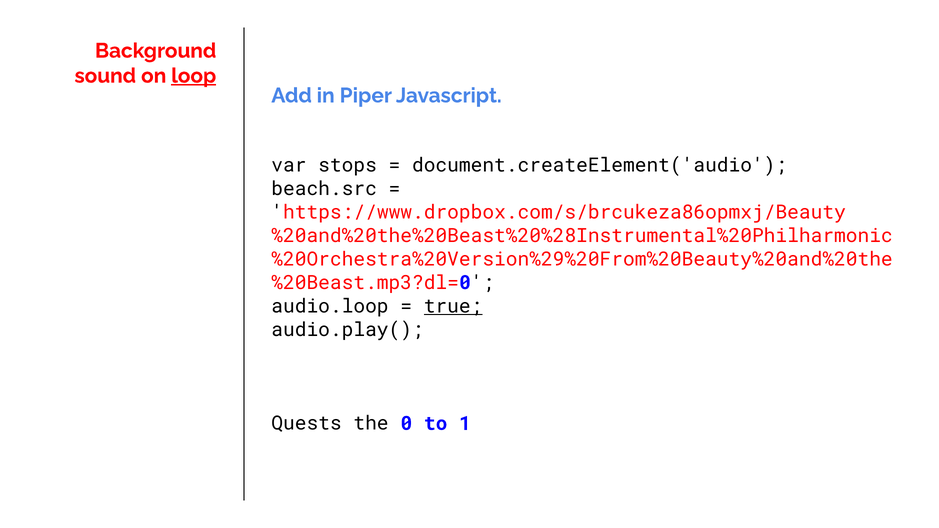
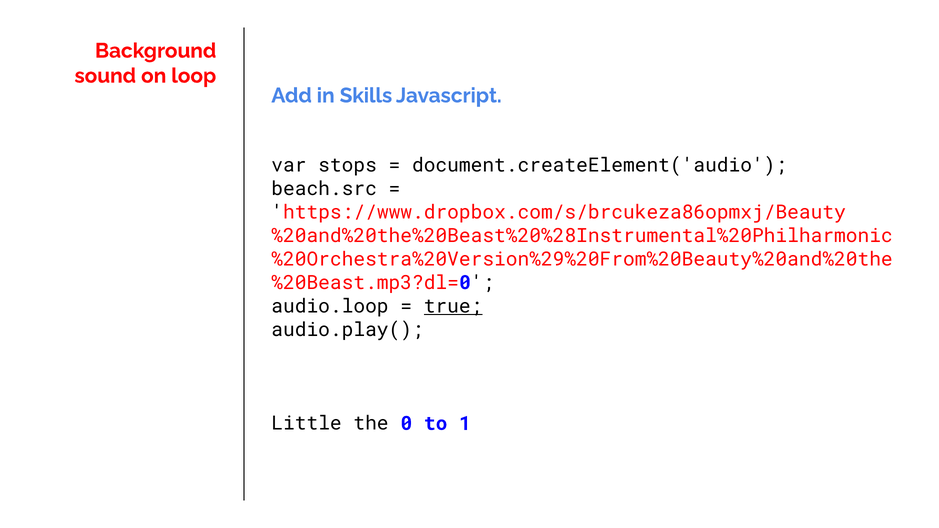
loop underline: present -> none
Piper: Piper -> Skills
Quests: Quests -> Little
